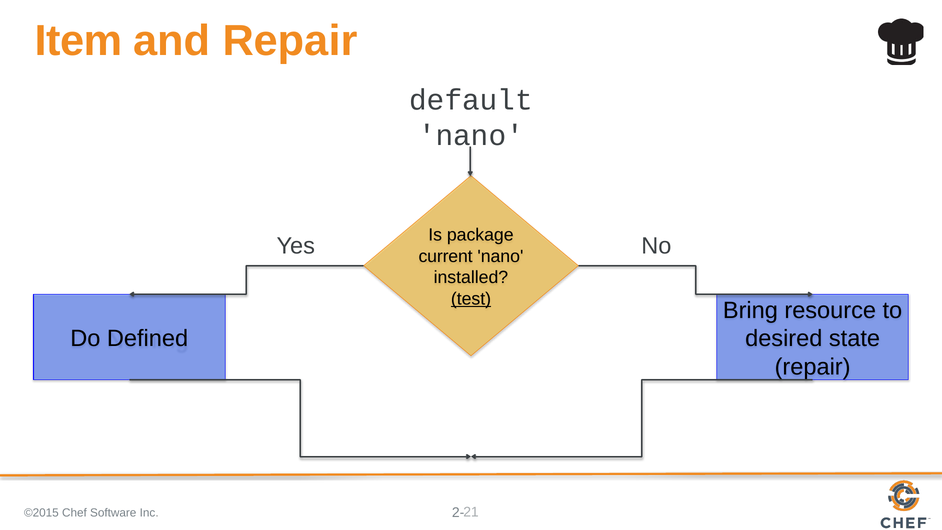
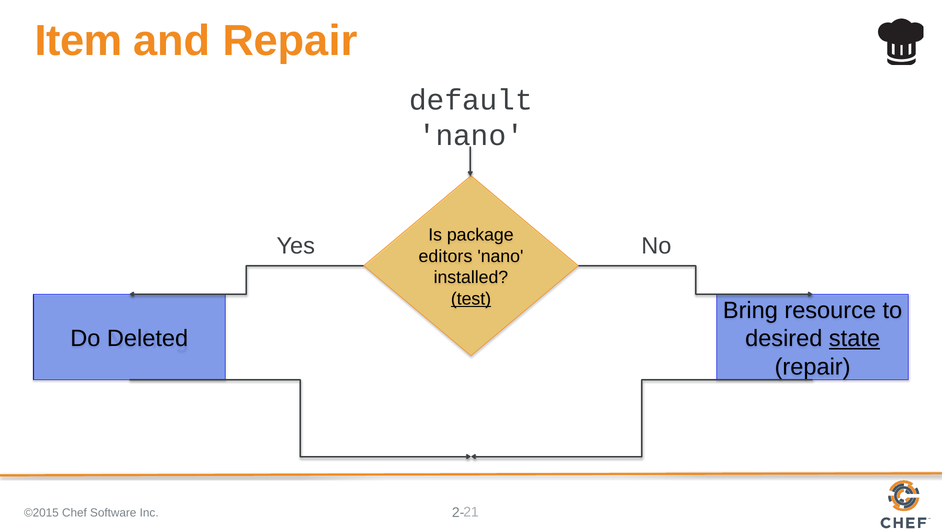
current: current -> editors
Defined: Defined -> Deleted
state underline: none -> present
